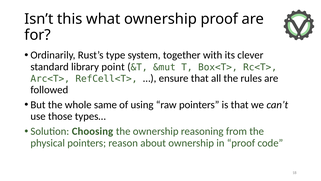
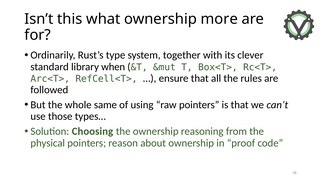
ownership proof: proof -> more
point: point -> when
